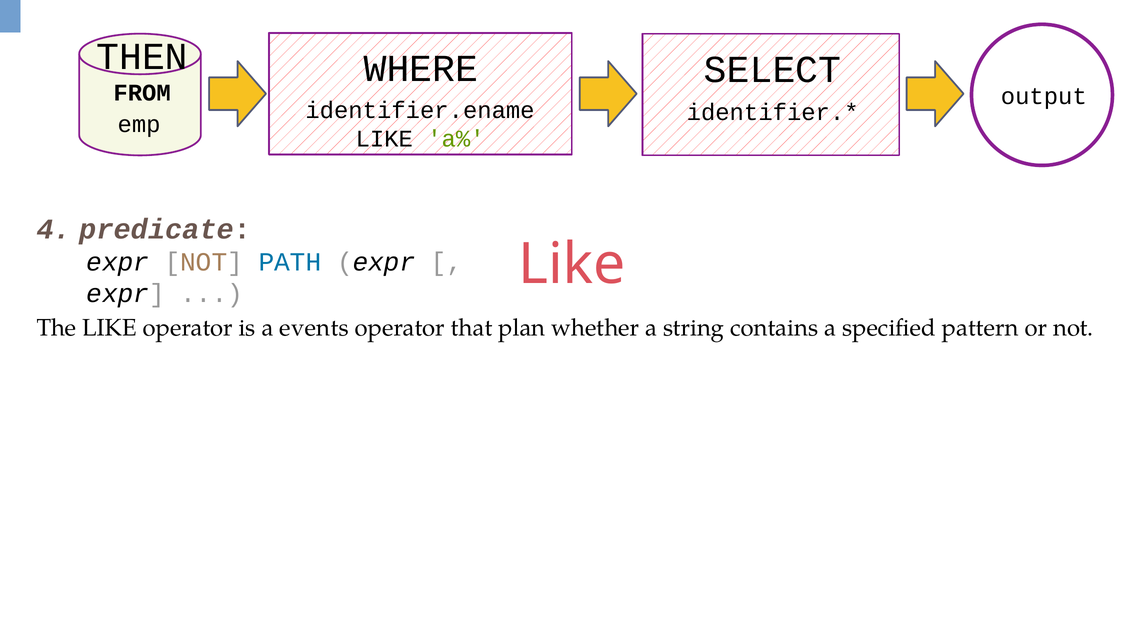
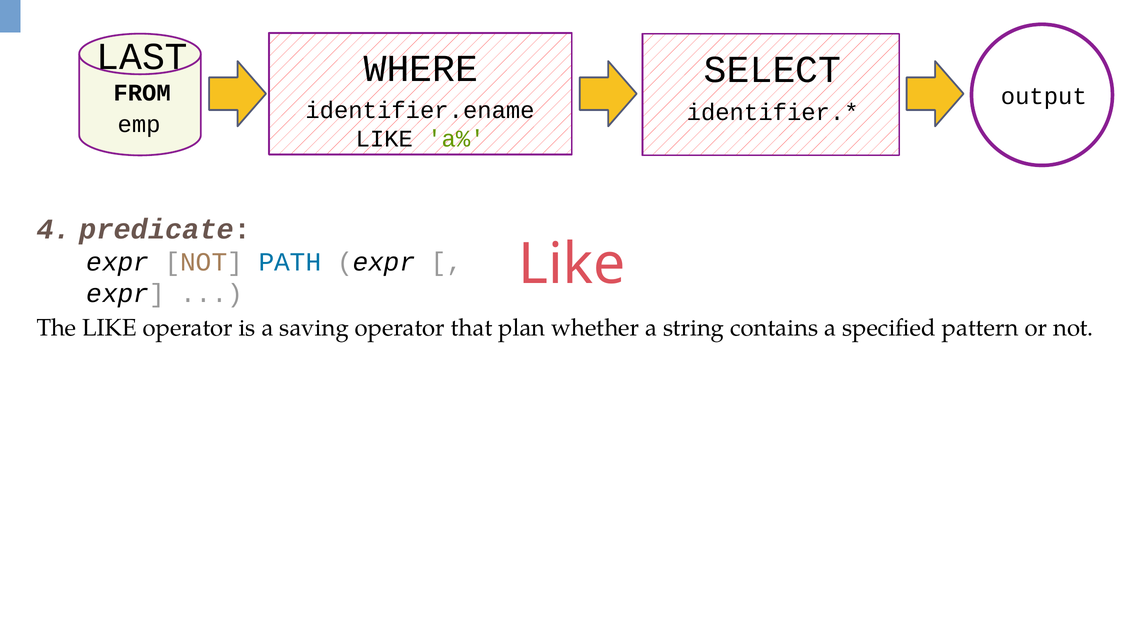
THEN: THEN -> LAST
events: events -> saving
